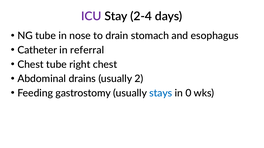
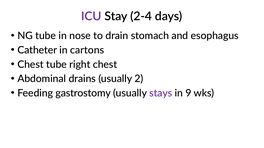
referral: referral -> cartons
stays colour: blue -> purple
0: 0 -> 9
